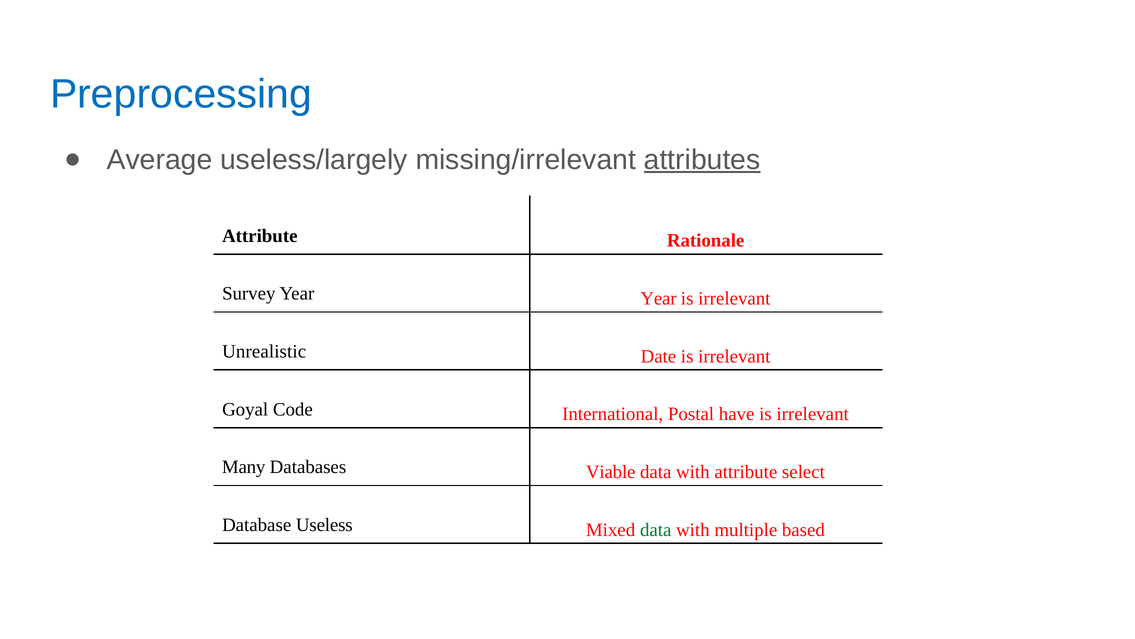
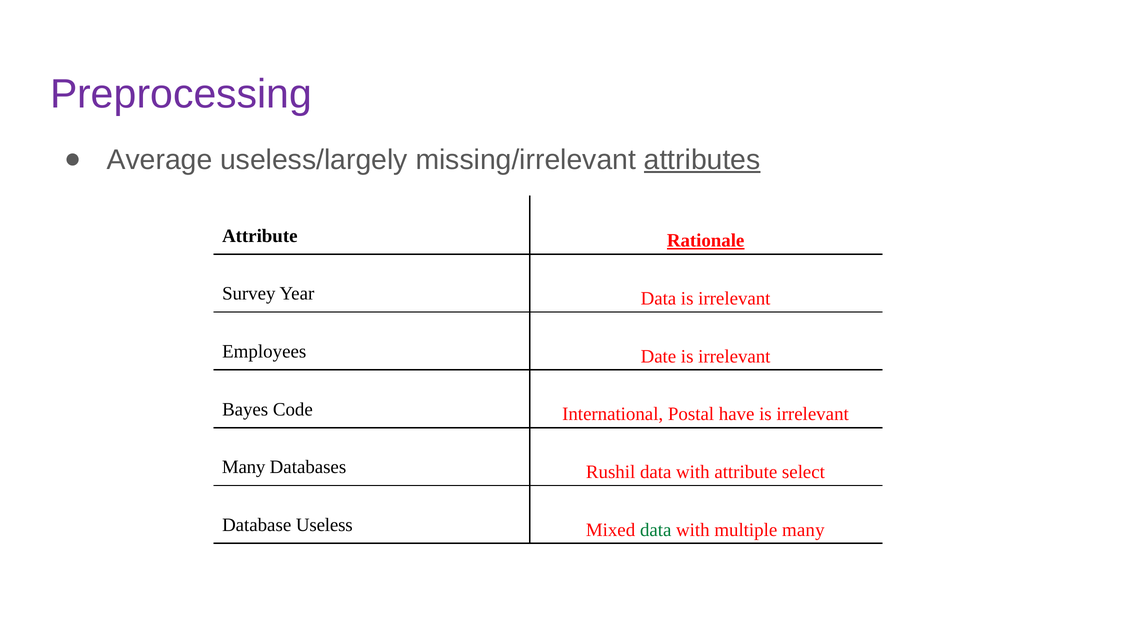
Preprocessing colour: blue -> purple
Rationale underline: none -> present
Year Year: Year -> Data
Unrealistic: Unrealistic -> Employees
Goyal: Goyal -> Bayes
Viable: Viable -> Rushil
multiple based: based -> many
